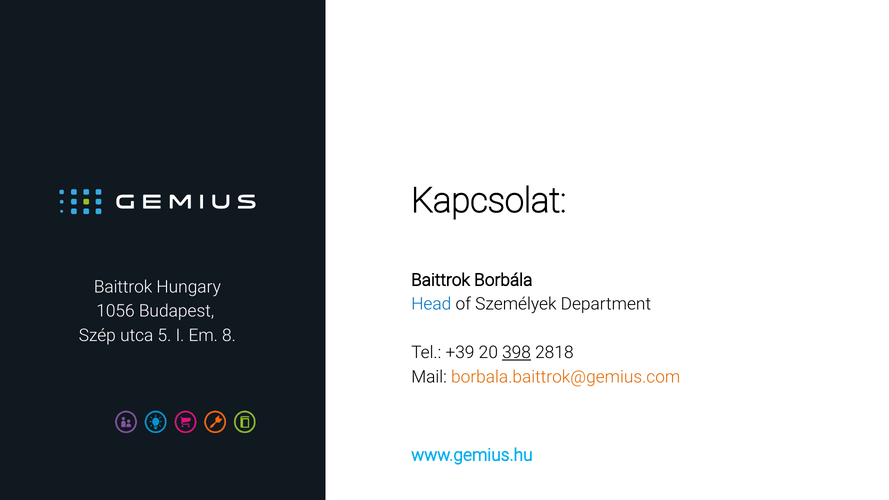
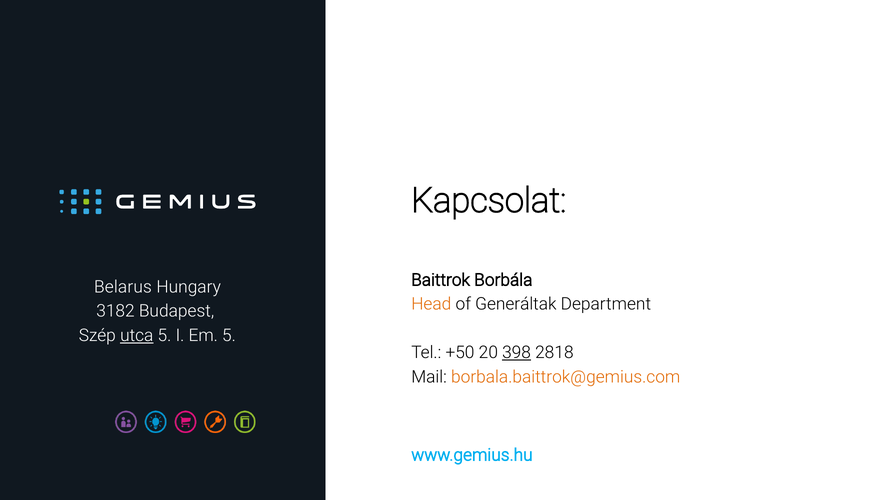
Baittrok at (123, 287): Baittrok -> Belarus
Head colour: blue -> orange
Személyek: Személyek -> Generáltak
1056: 1056 -> 3182
utca underline: none -> present
Em 8: 8 -> 5
+39: +39 -> +50
